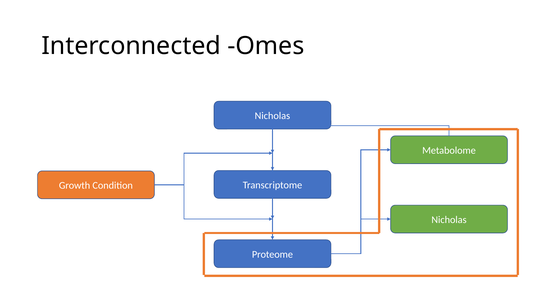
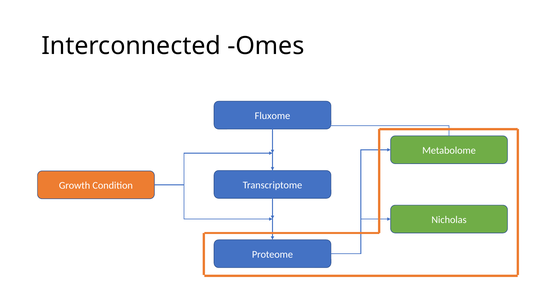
Nicholas at (272, 116): Nicholas -> Fluxome
